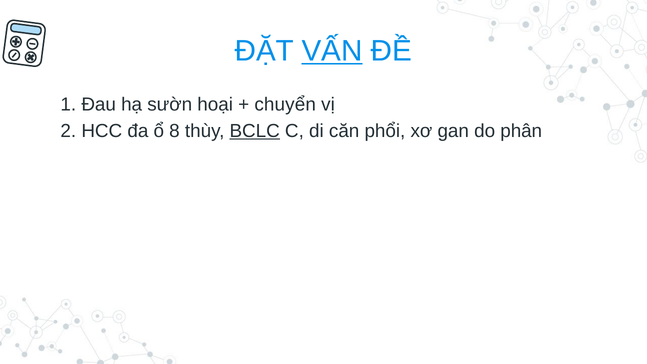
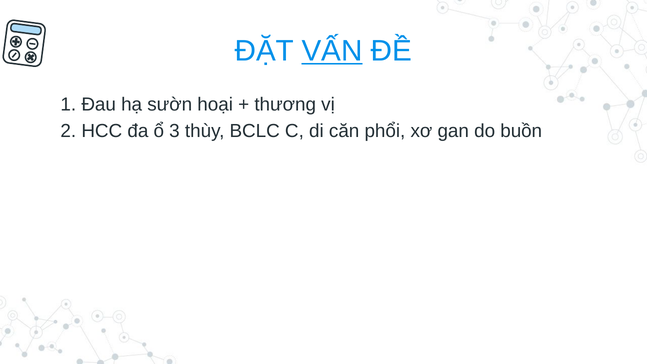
chuyển: chuyển -> thương
8: 8 -> 3
BCLC underline: present -> none
phân: phân -> buồn
